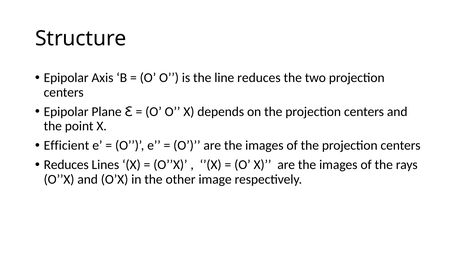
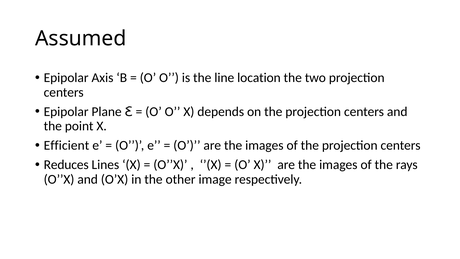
Structure: Structure -> Assumed
line reduces: reduces -> location
